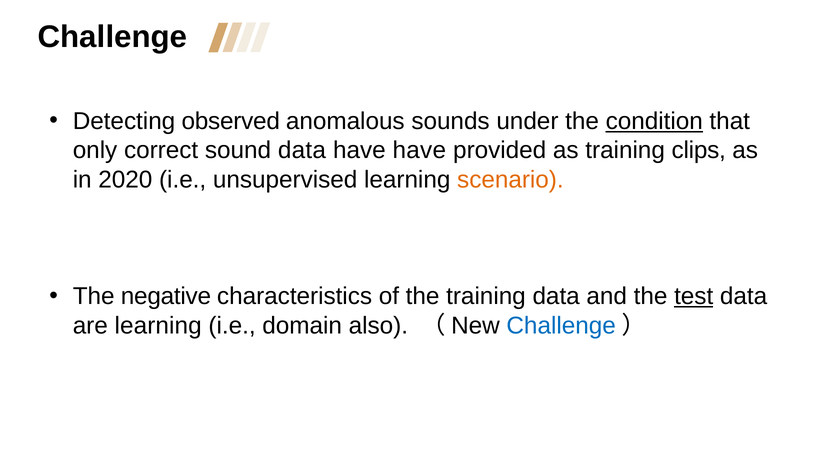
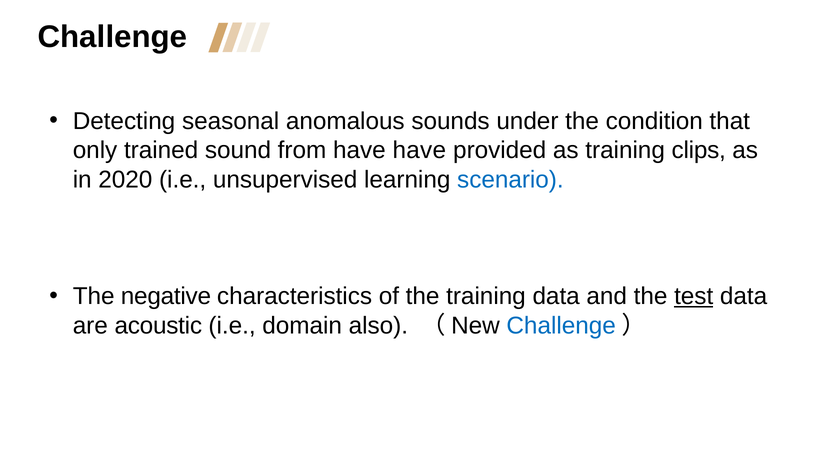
observed: observed -> seasonal
condition underline: present -> none
correct: correct -> trained
sound data: data -> from
scenario colour: orange -> blue
are learning: learning -> acoustic
